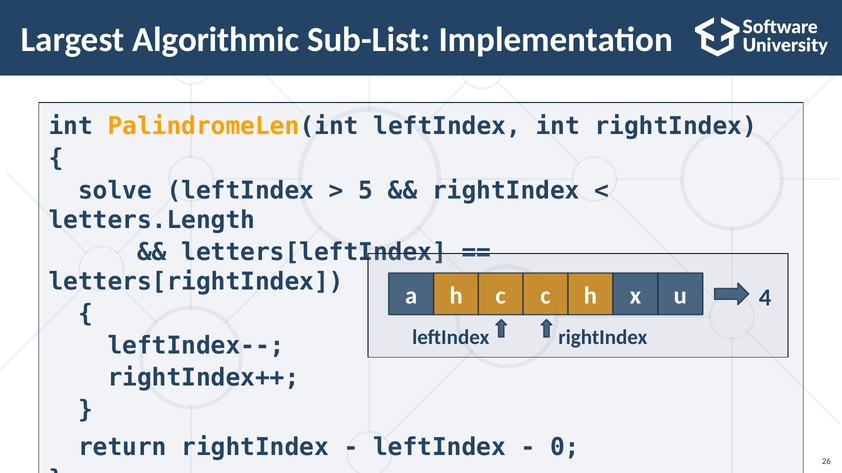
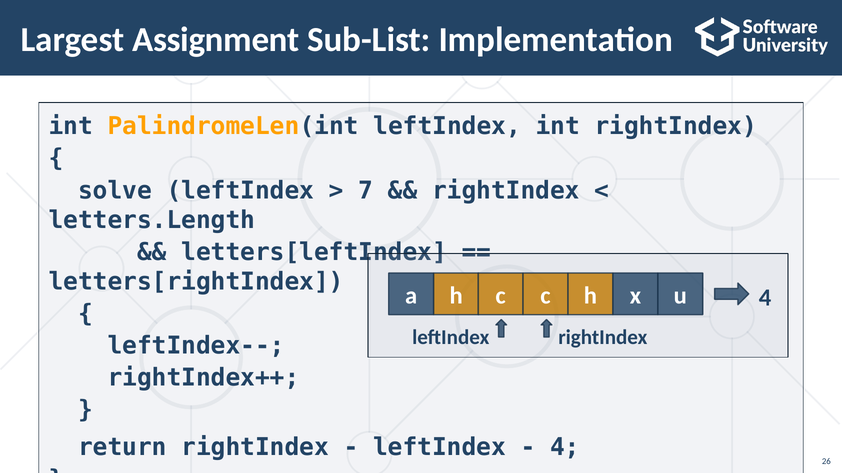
Algorithmic: Algorithmic -> Assignment
5: 5 -> 7
0 at (565, 448): 0 -> 4
